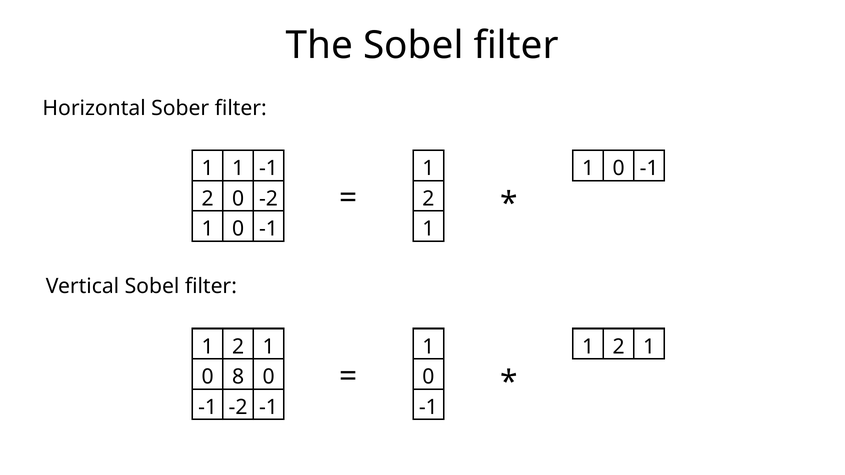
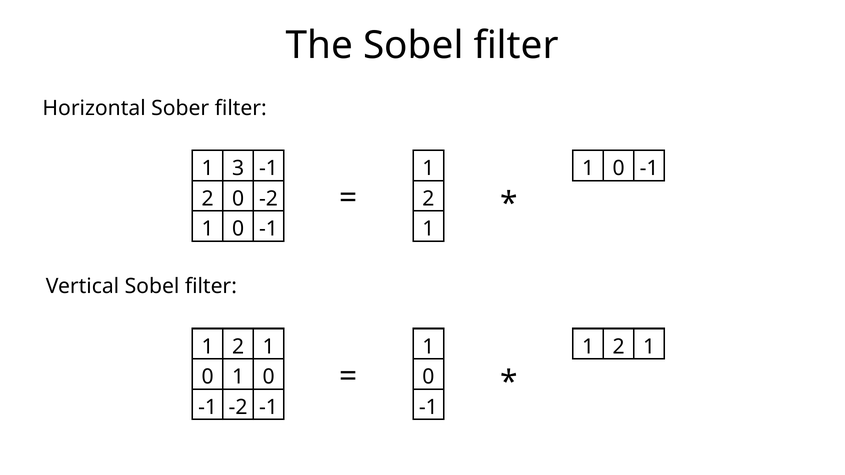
1 at (238, 168): 1 -> 3
0 8: 8 -> 1
